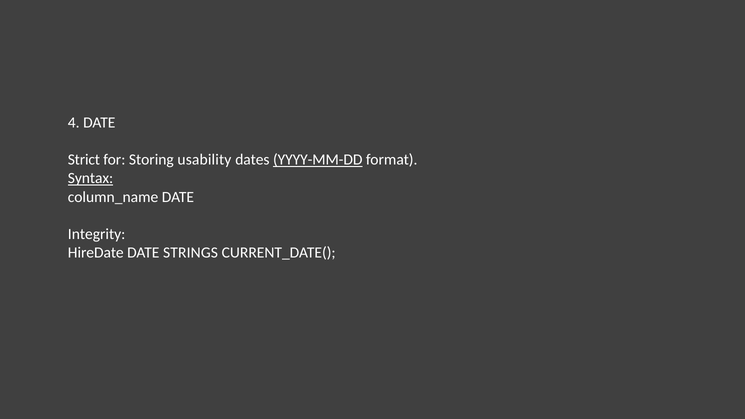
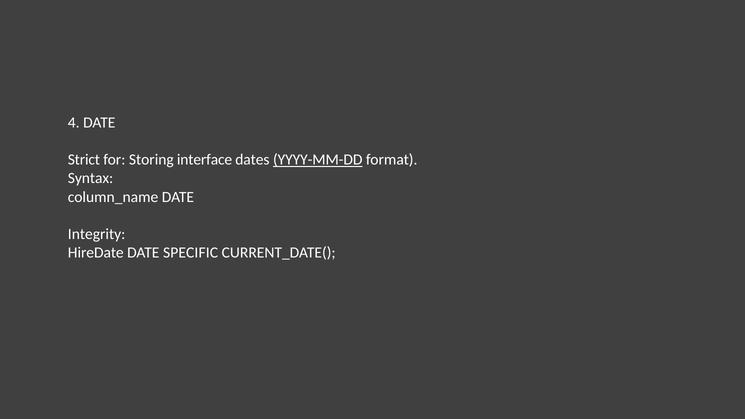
usability: usability -> interface
Syntax underline: present -> none
STRINGS: STRINGS -> SPECIFIC
